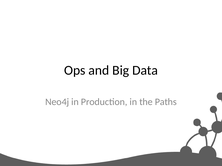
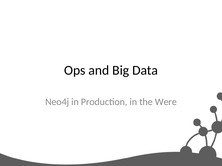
Paths: Paths -> Were
